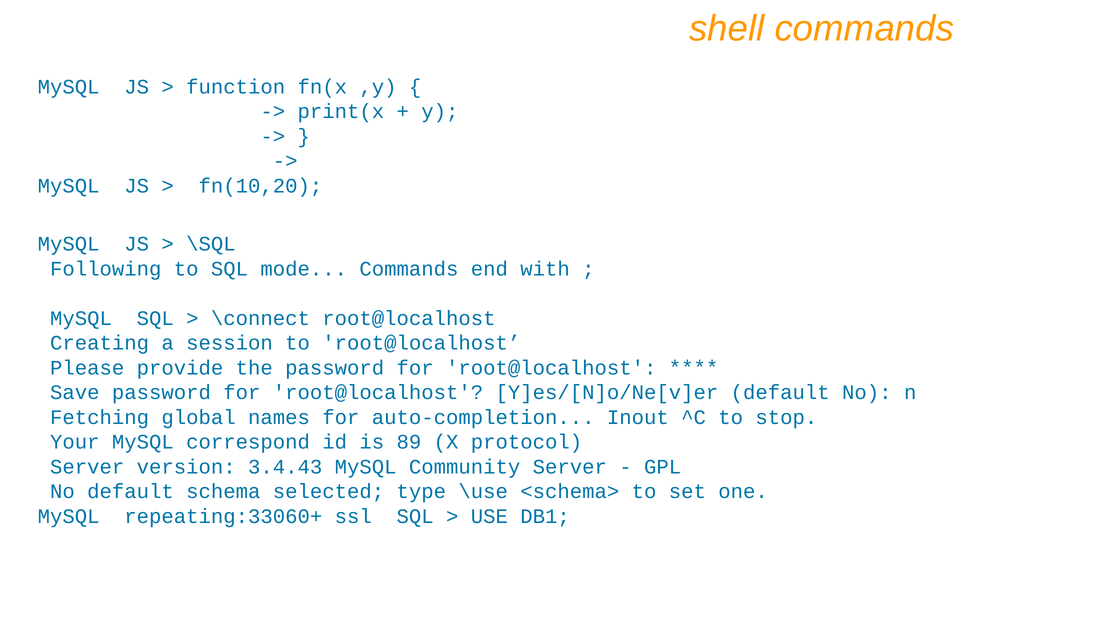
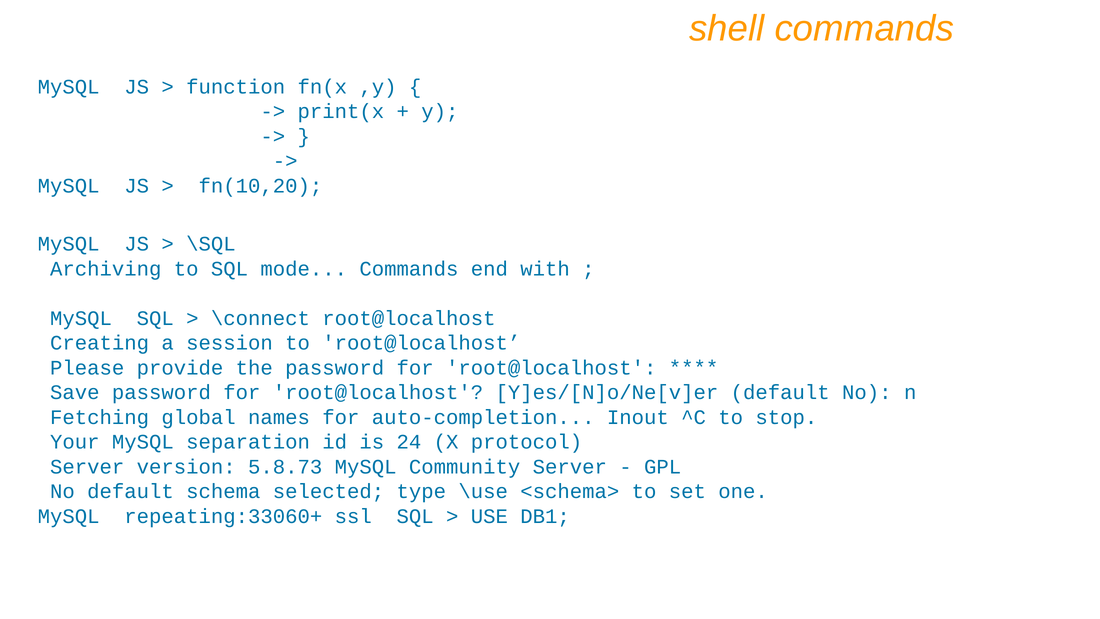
Following: Following -> Archiving
correspond: correspond -> separation
89: 89 -> 24
3.4.43: 3.4.43 -> 5.8.73
